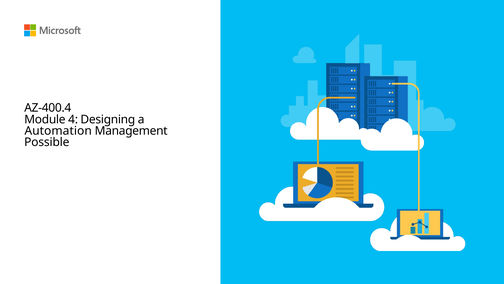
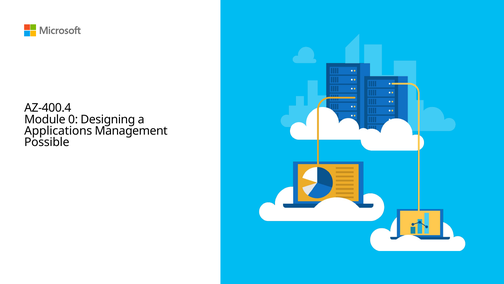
4: 4 -> 0
Automation: Automation -> Applications
